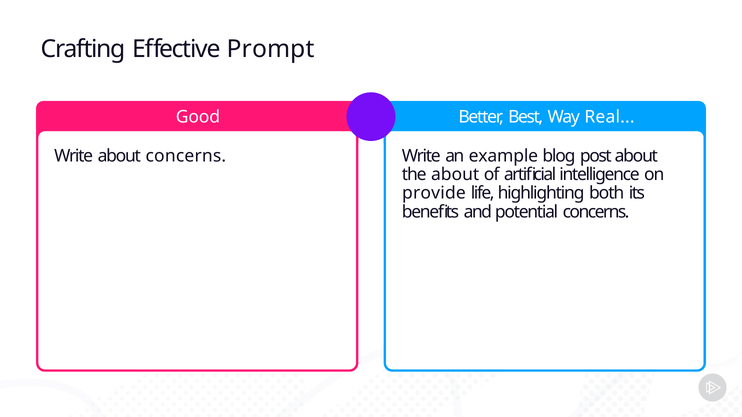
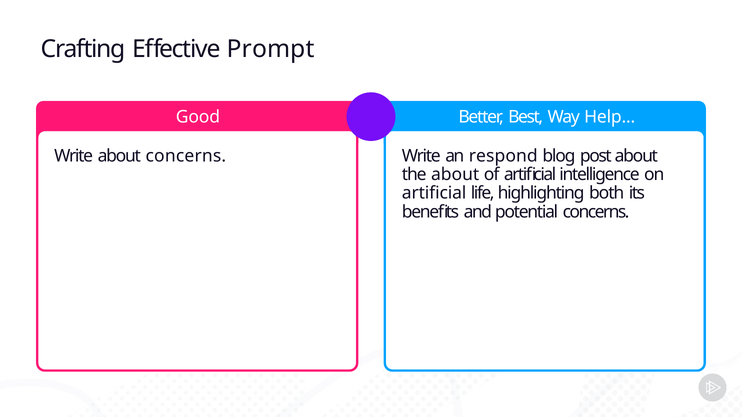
Real: Real -> Help
example: example -> respond
provide at (434, 193): provide -> artificial
